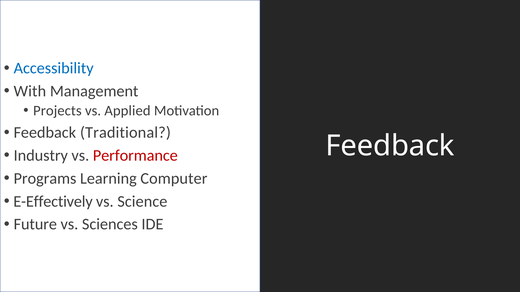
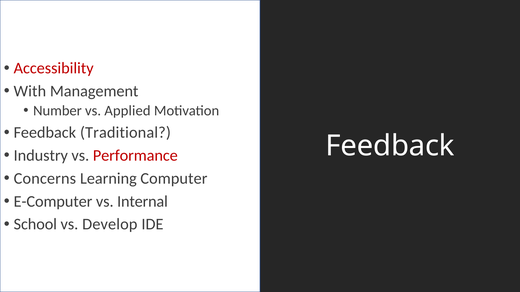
Accessibility colour: blue -> red
Projects: Projects -> Number
Programs: Programs -> Concerns
E-Effectively: E-Effectively -> E-Computer
Science: Science -> Internal
Future: Future -> School
Sciences: Sciences -> Develop
